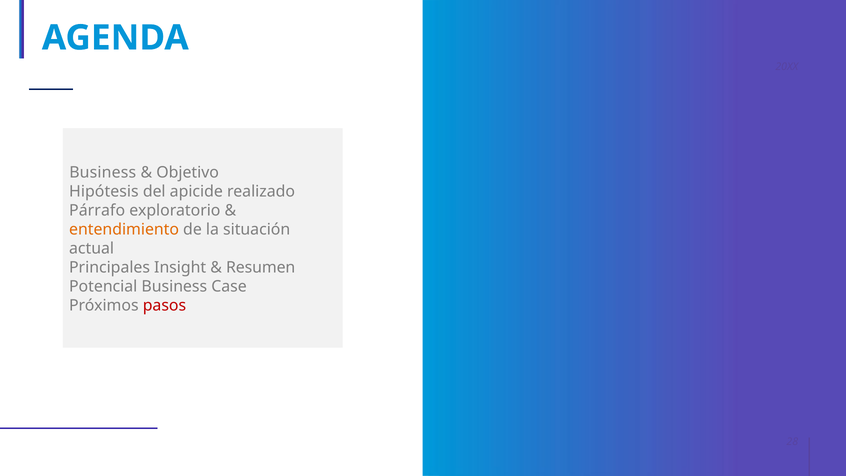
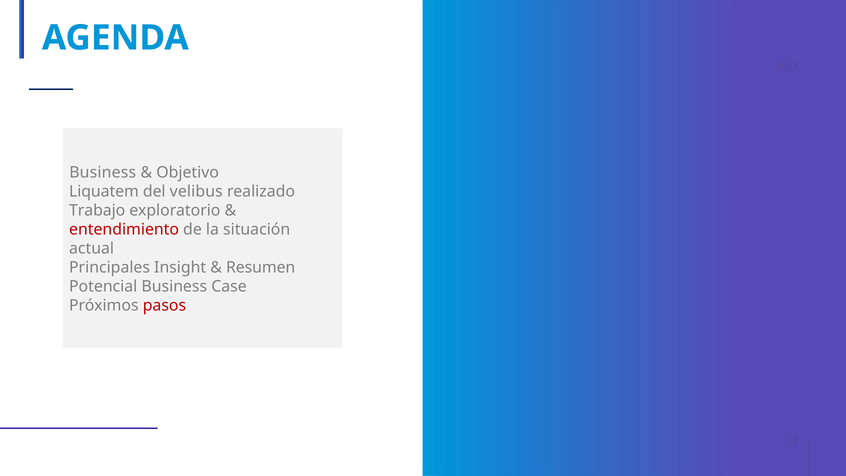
Hipótesis: Hipótesis -> Liquatem
apicide: apicide -> velibus
Párrafo: Párrafo -> Trabajo
entendimiento colour: orange -> red
